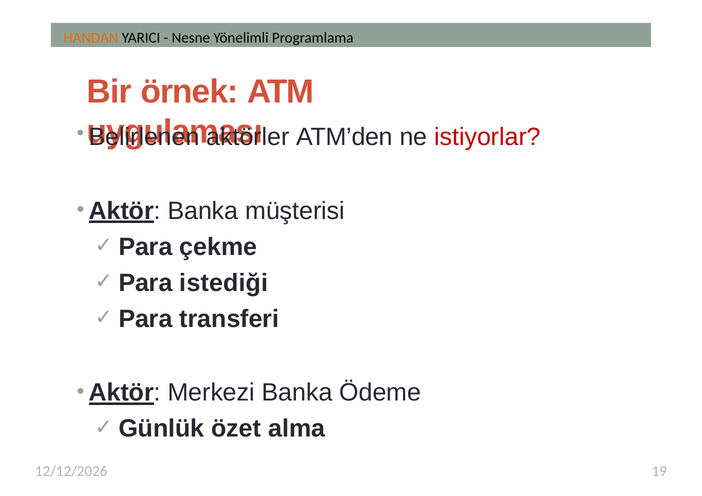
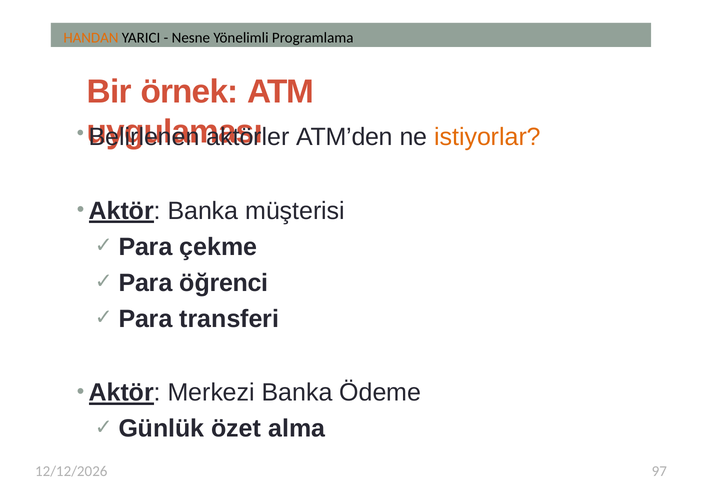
istiyorlar colour: red -> orange
istediği: istediği -> öğrenci
19: 19 -> 97
